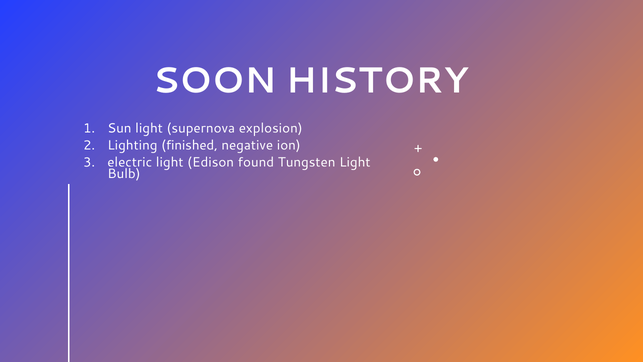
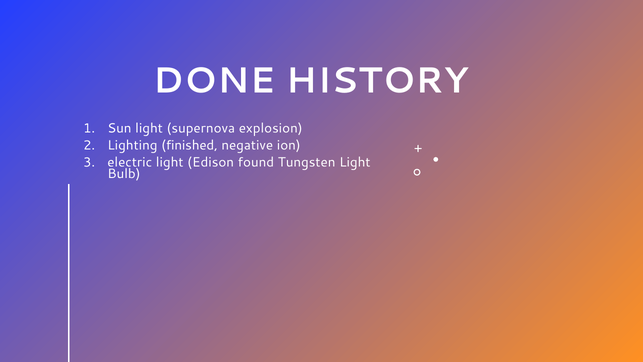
SOON: SOON -> DONE
